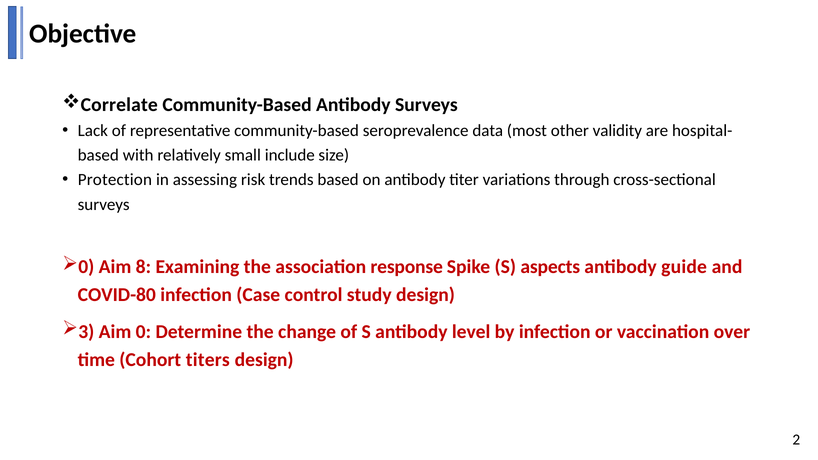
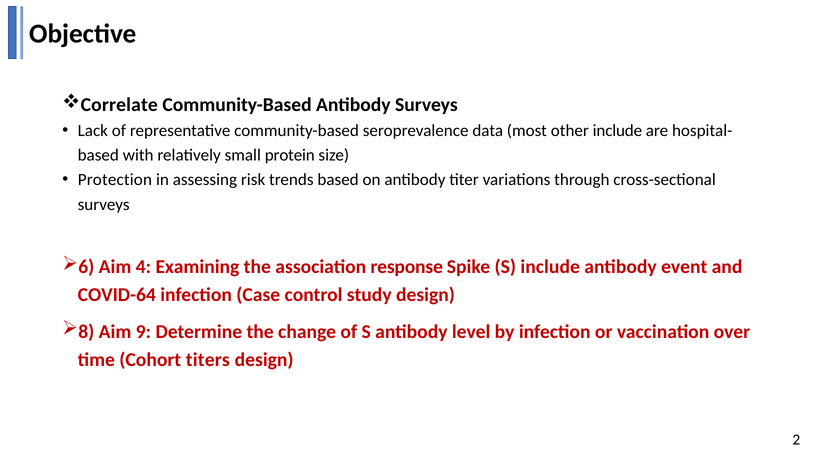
other validity: validity -> include
include: include -> protein
0 at (86, 267): 0 -> 6
8: 8 -> 4
S aspects: aspects -> include
guide: guide -> event
COVID-80: COVID-80 -> COVID-64
3: 3 -> 8
Aim 0: 0 -> 9
